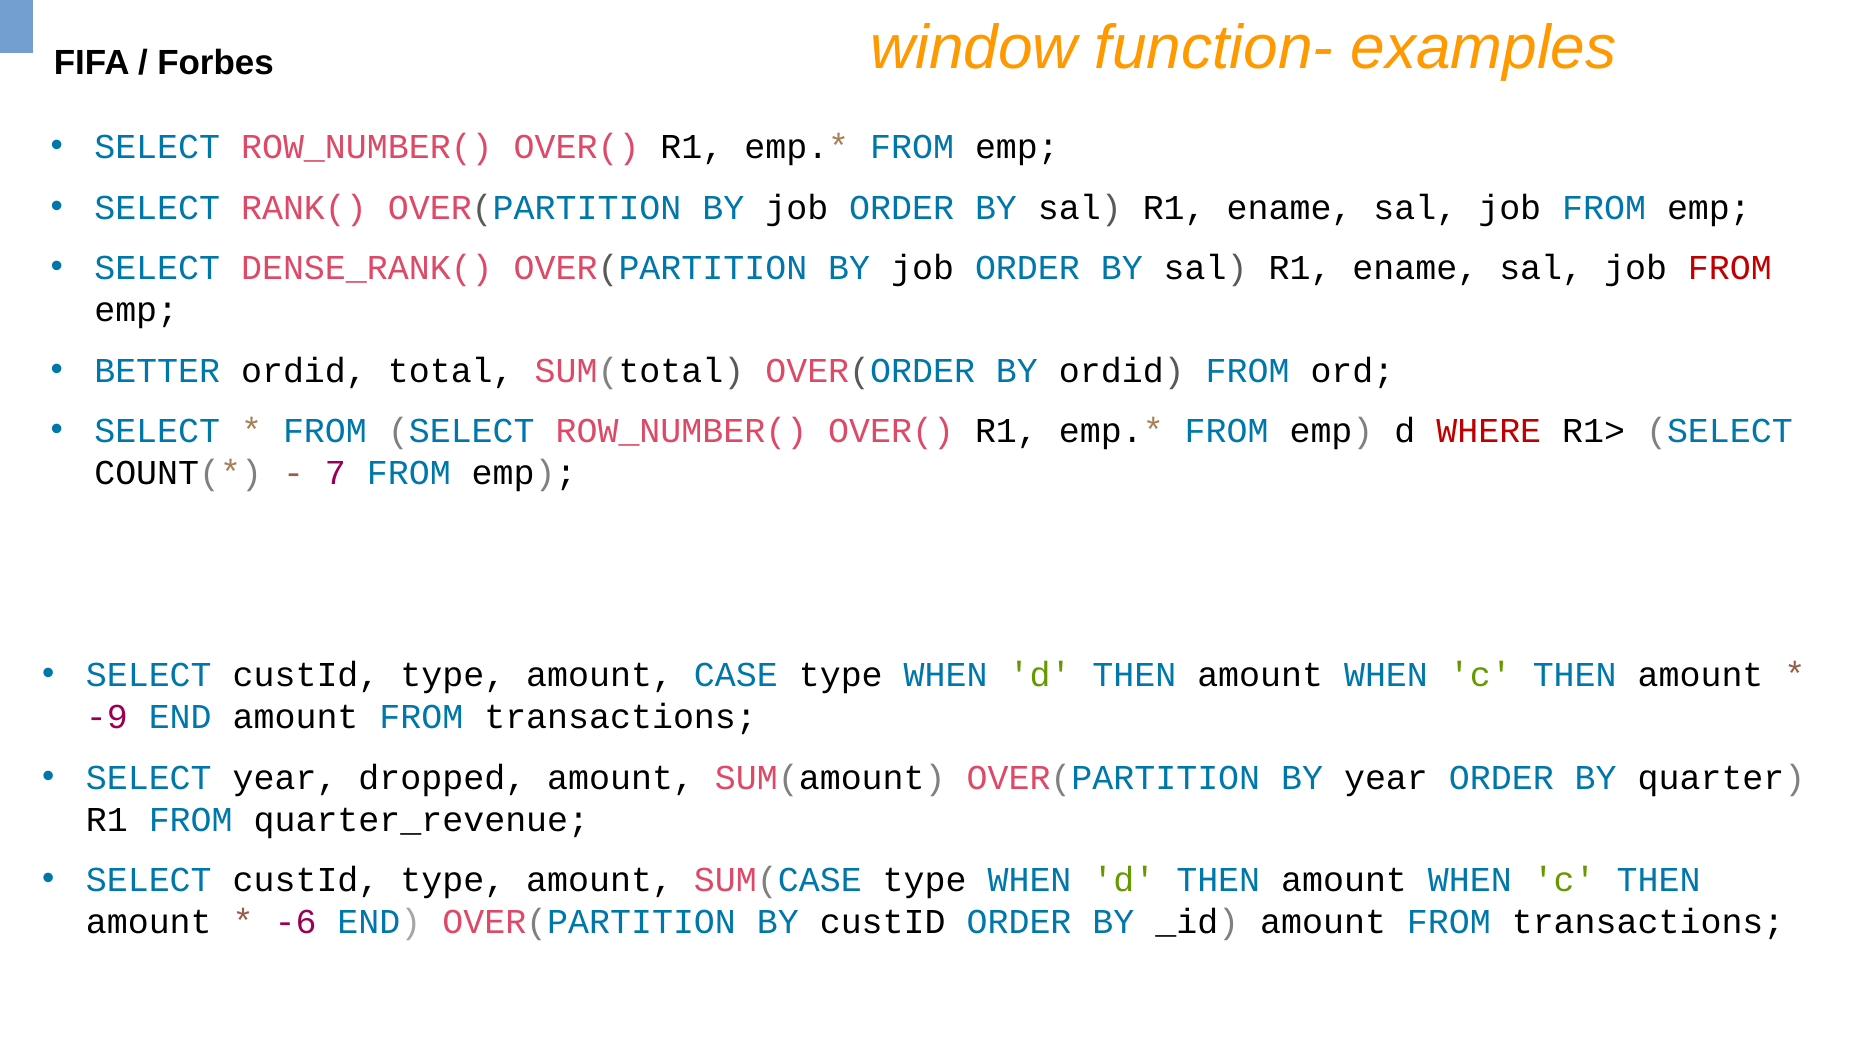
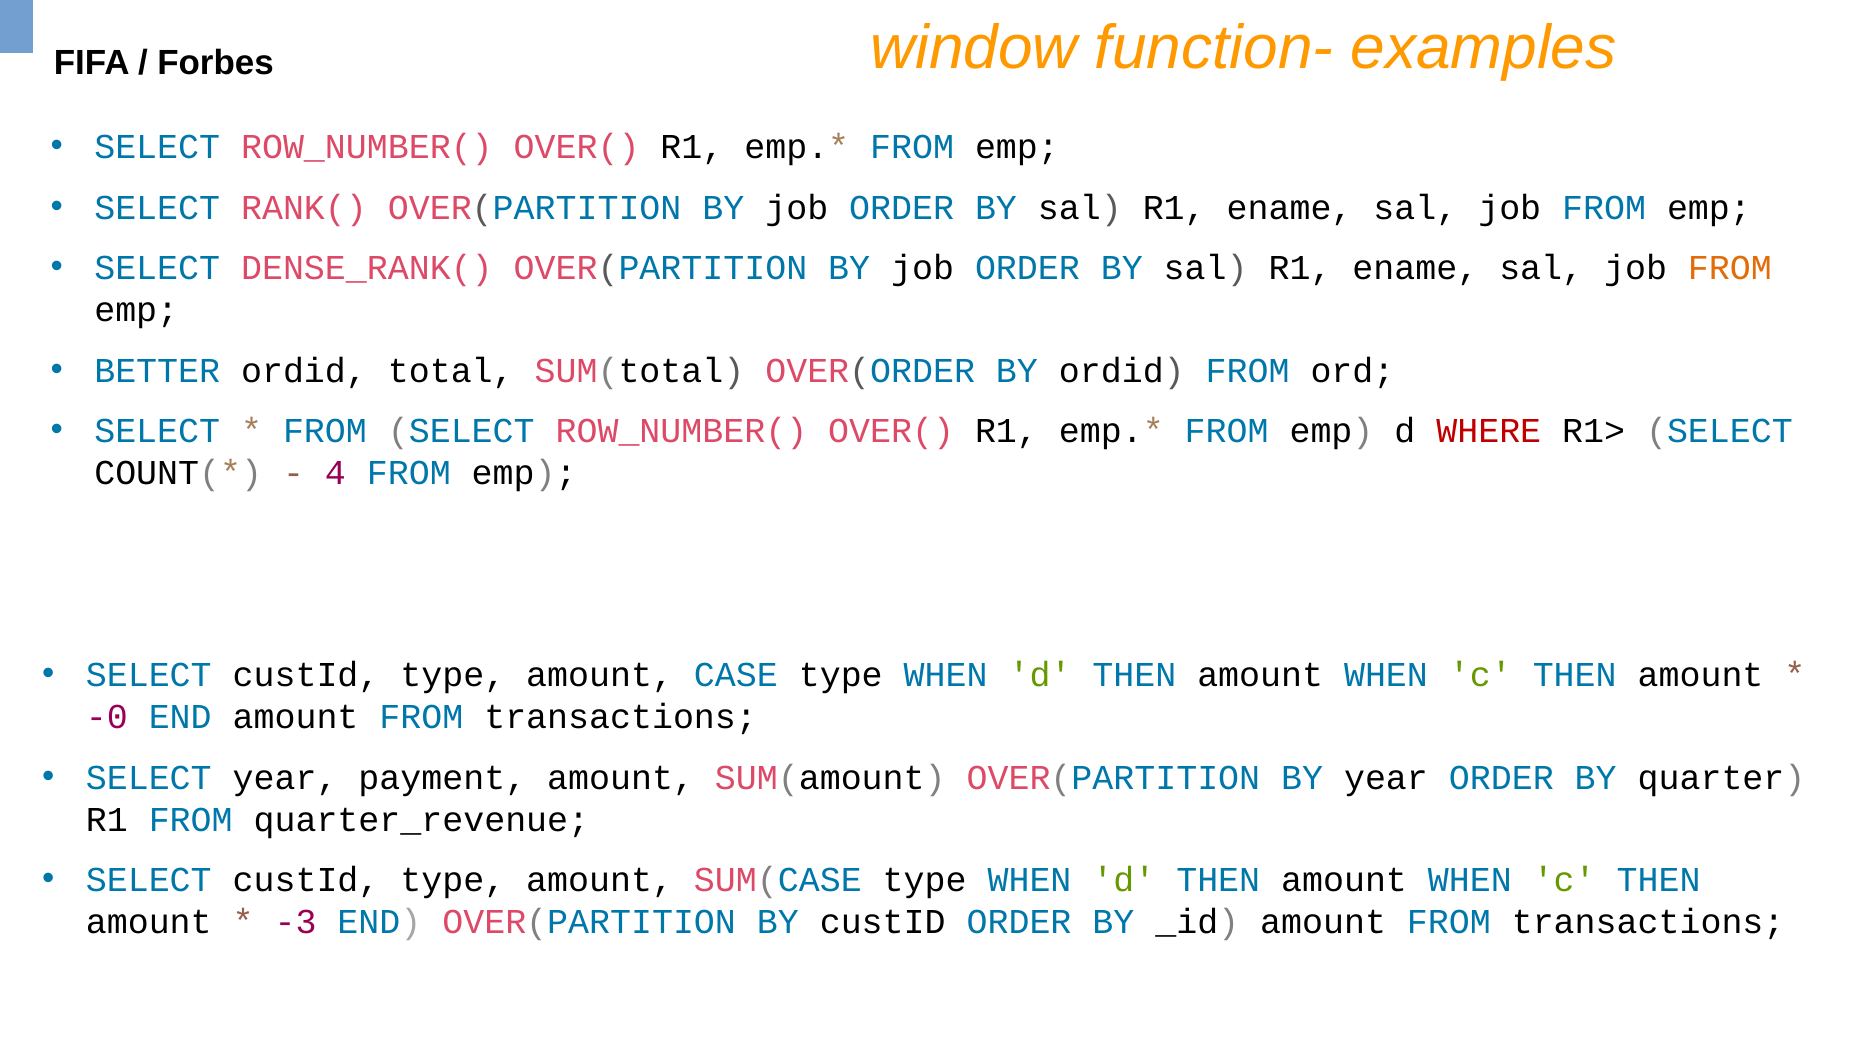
FROM at (1730, 268) colour: red -> orange
7: 7 -> 4
-9: -9 -> -0
dropped: dropped -> payment
-6: -6 -> -3
